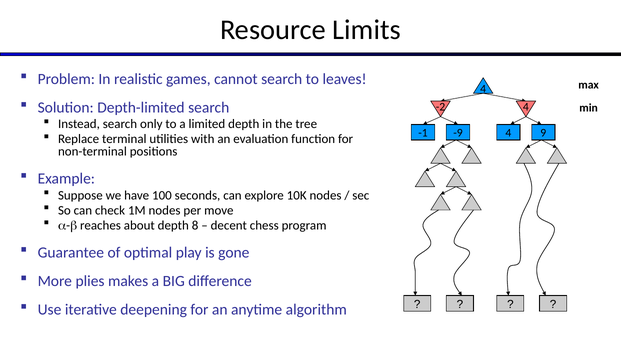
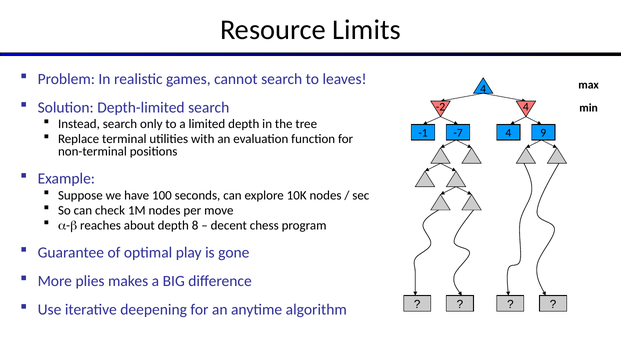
-9: -9 -> -7
